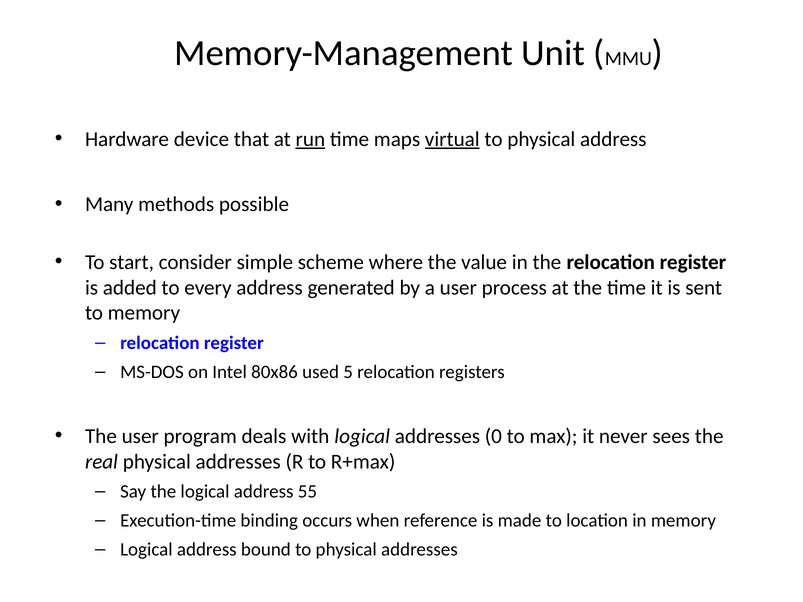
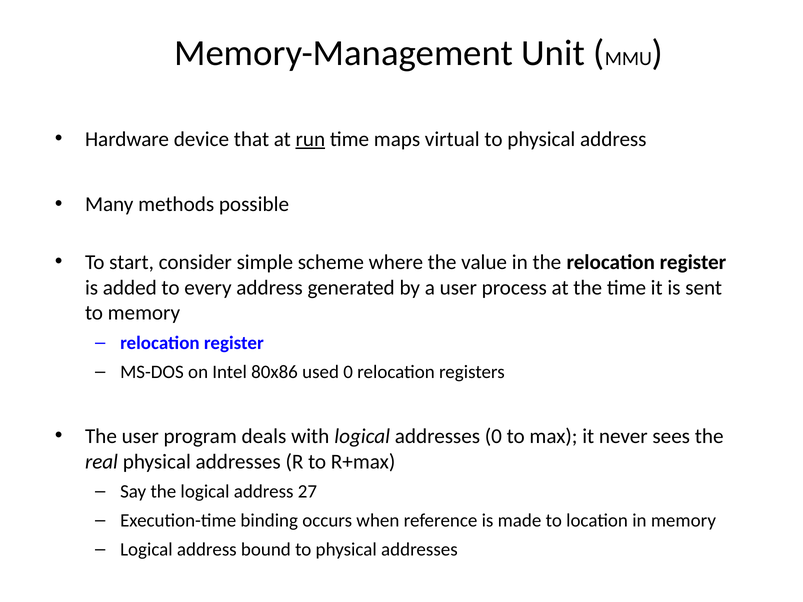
virtual underline: present -> none
used 5: 5 -> 0
55: 55 -> 27
